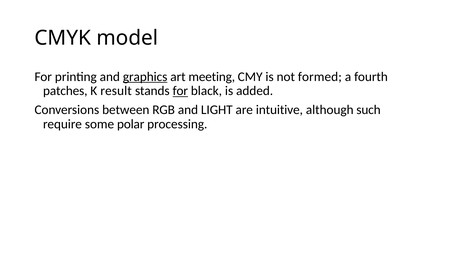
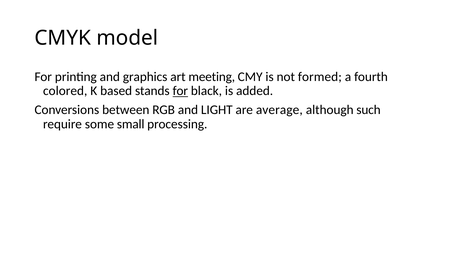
graphics underline: present -> none
patches: patches -> colored
result: result -> based
intuitive: intuitive -> average
polar: polar -> small
